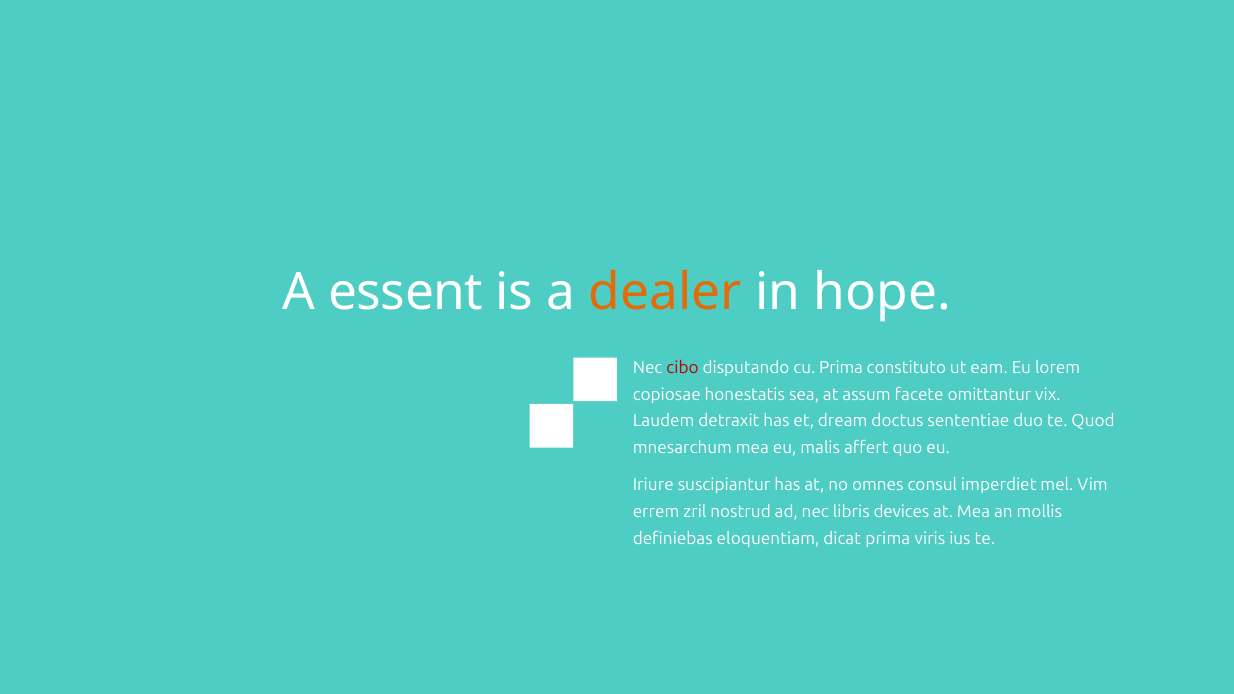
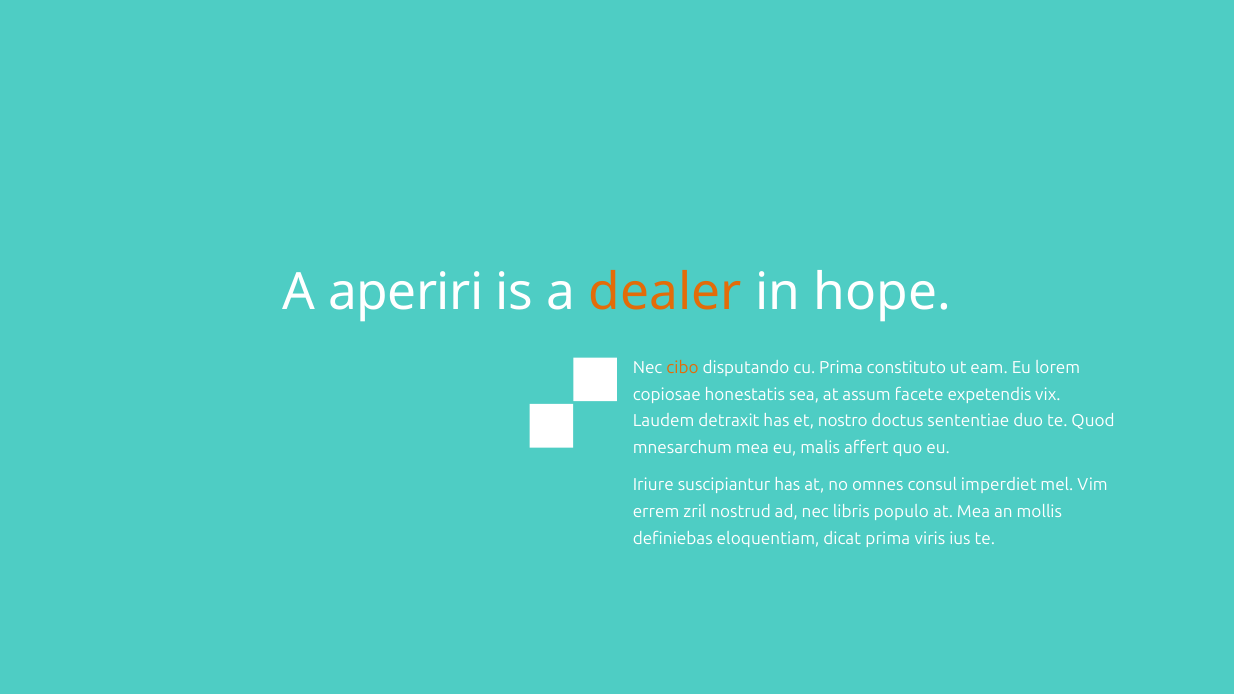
essent: essent -> aperiri
cibo colour: red -> orange
omittantur: omittantur -> expetendis
dream: dream -> nostro
devices: devices -> populo
